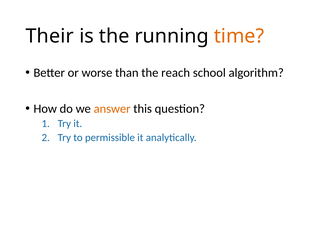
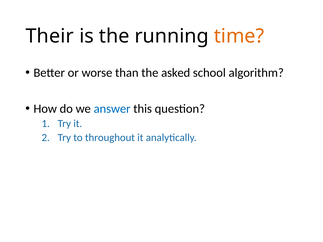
reach: reach -> asked
answer colour: orange -> blue
permissible: permissible -> throughout
